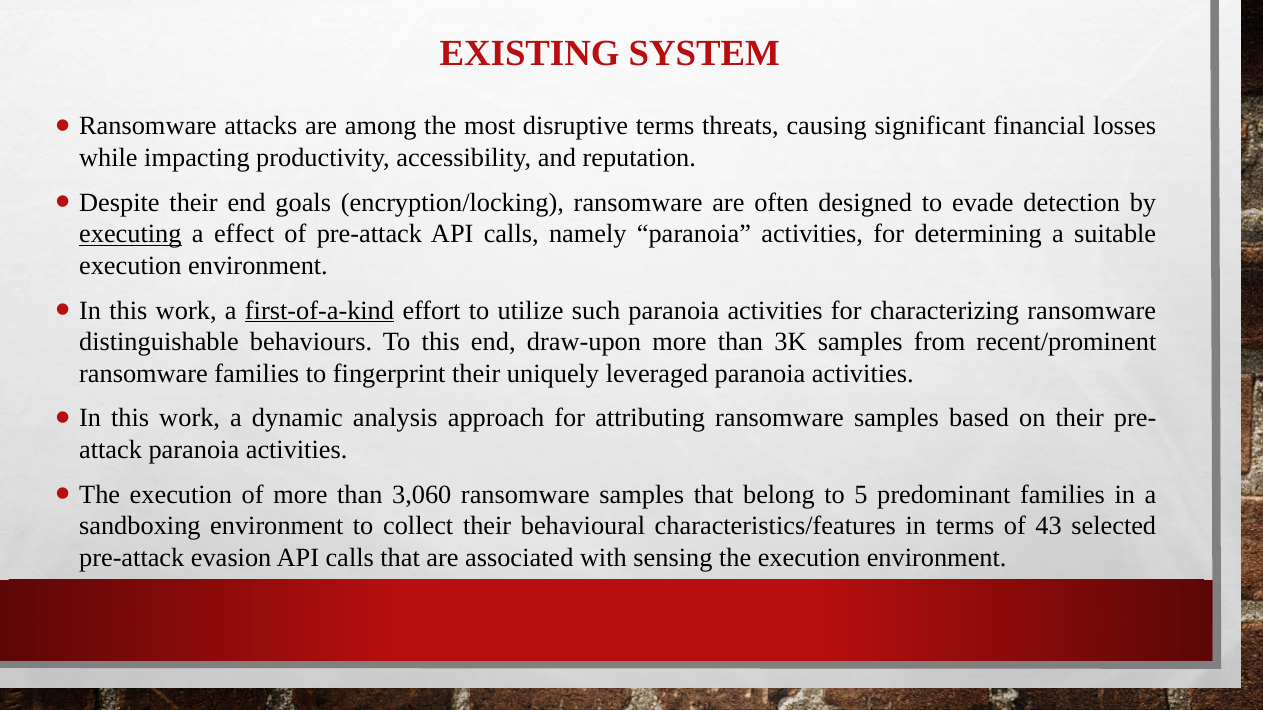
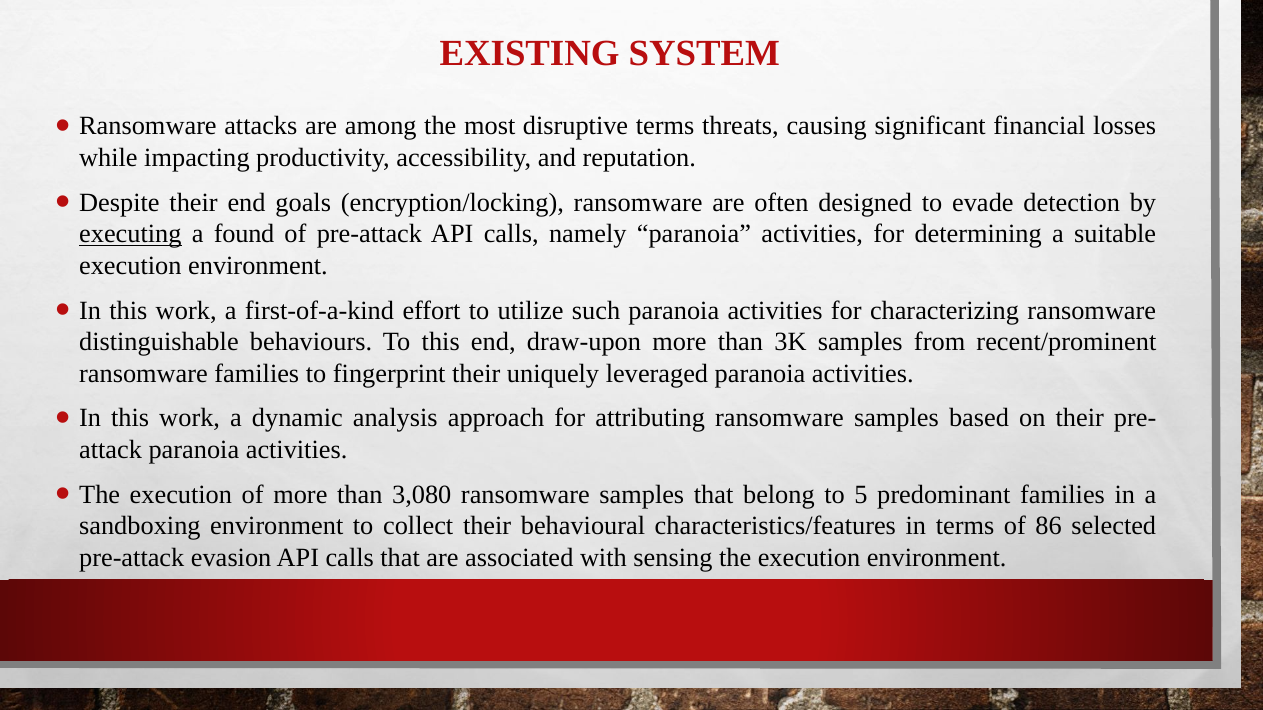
effect: effect -> found
first-of-a-kind underline: present -> none
3,060: 3,060 -> 3,080
43: 43 -> 86
